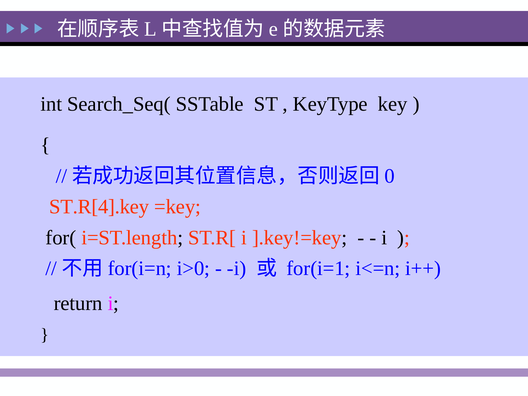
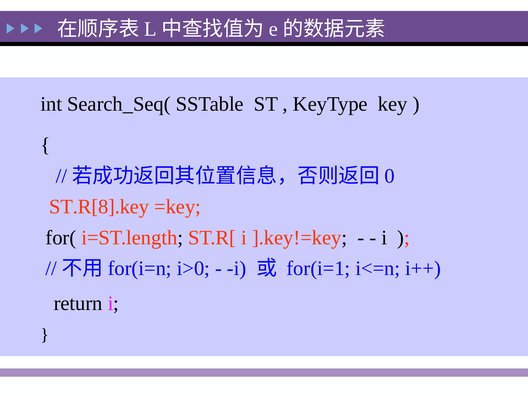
ST.R[4].key: ST.R[4].key -> ST.R[8].key
